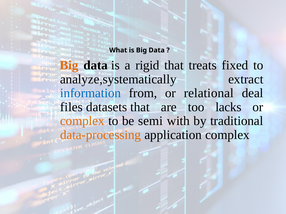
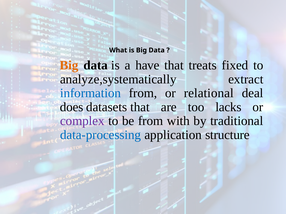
rigid: rigid -> have
files: files -> does
complex at (82, 121) colour: orange -> purple
be semi: semi -> from
data-processing colour: orange -> blue
application complex: complex -> structure
